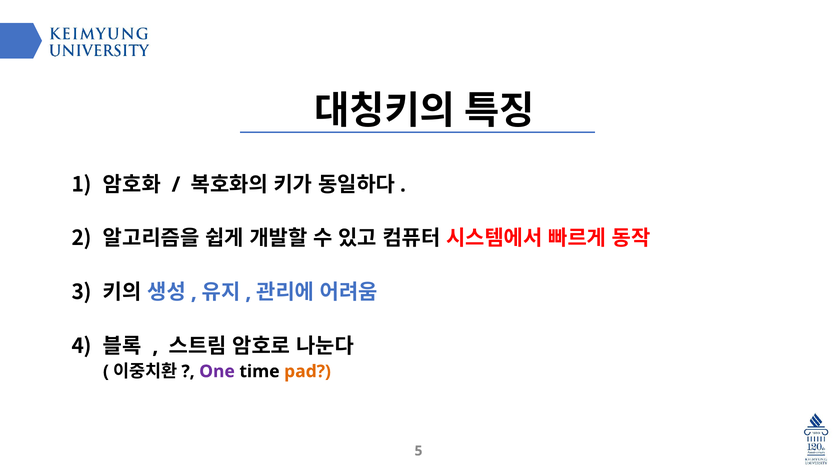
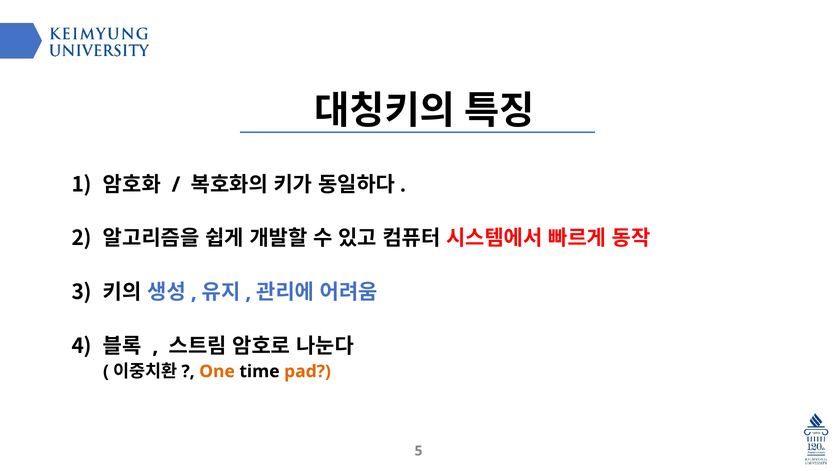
One colour: purple -> orange
